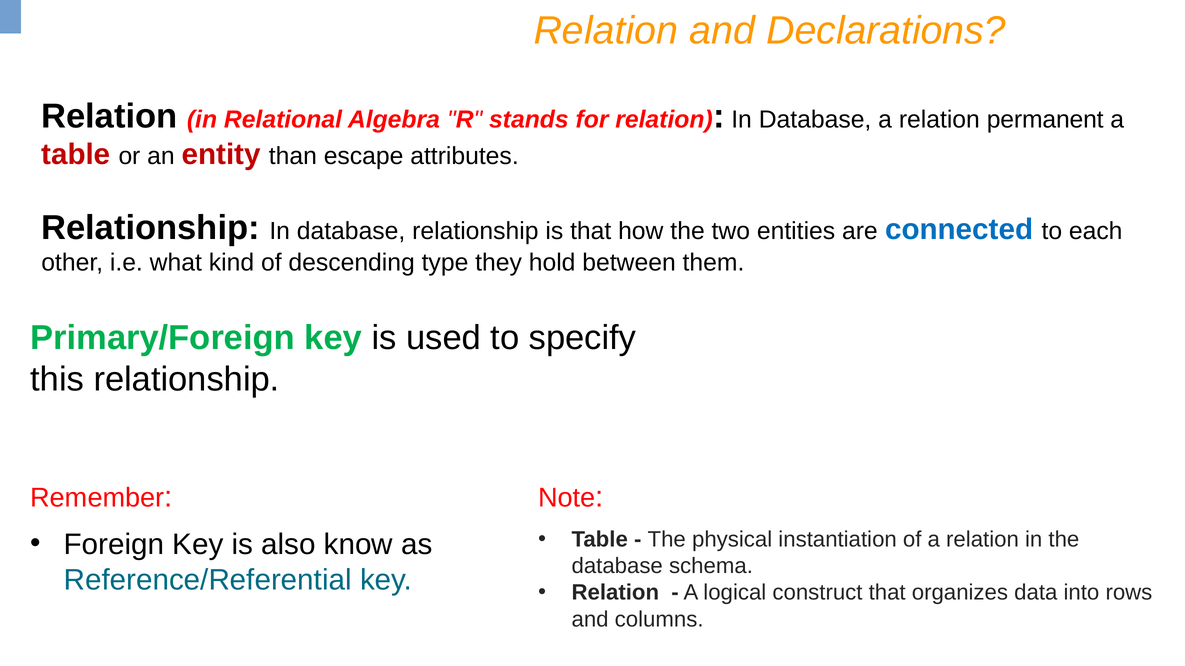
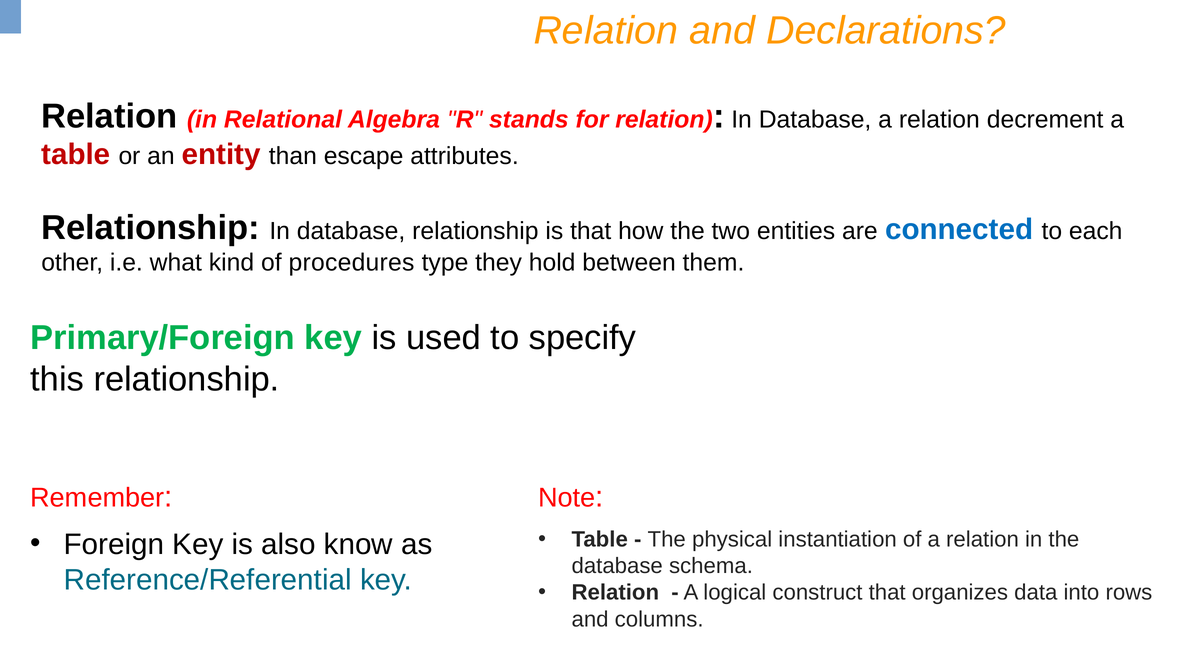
permanent: permanent -> decrement
descending: descending -> procedures
